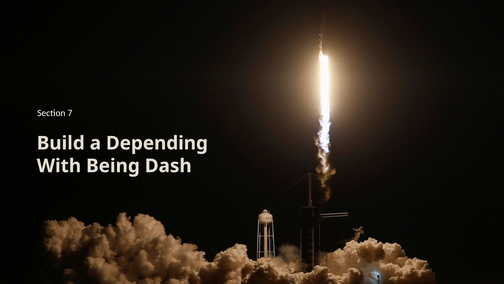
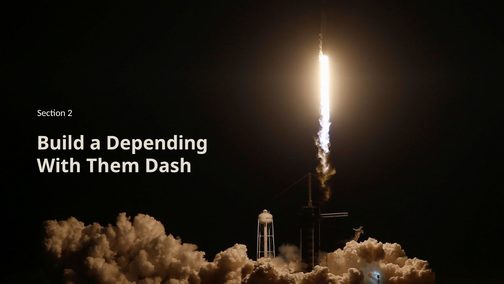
7: 7 -> 2
Being: Being -> Them
